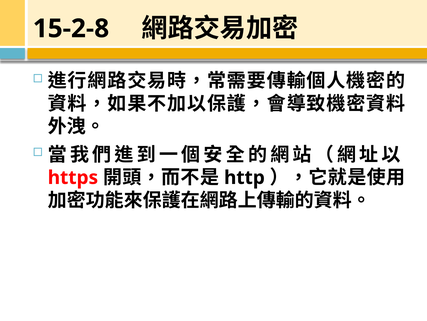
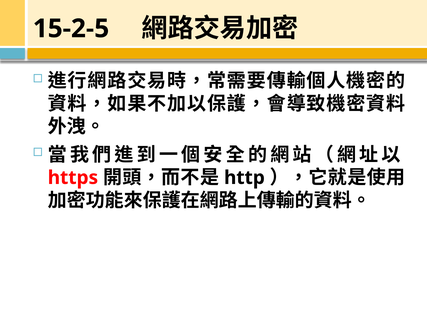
15-2-8: 15-2-8 -> 15-2-5
